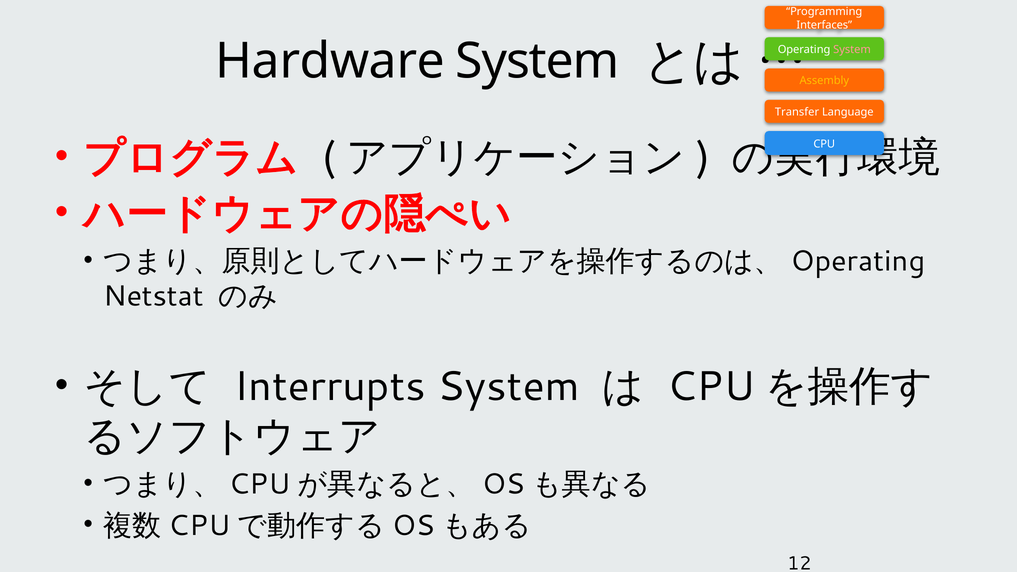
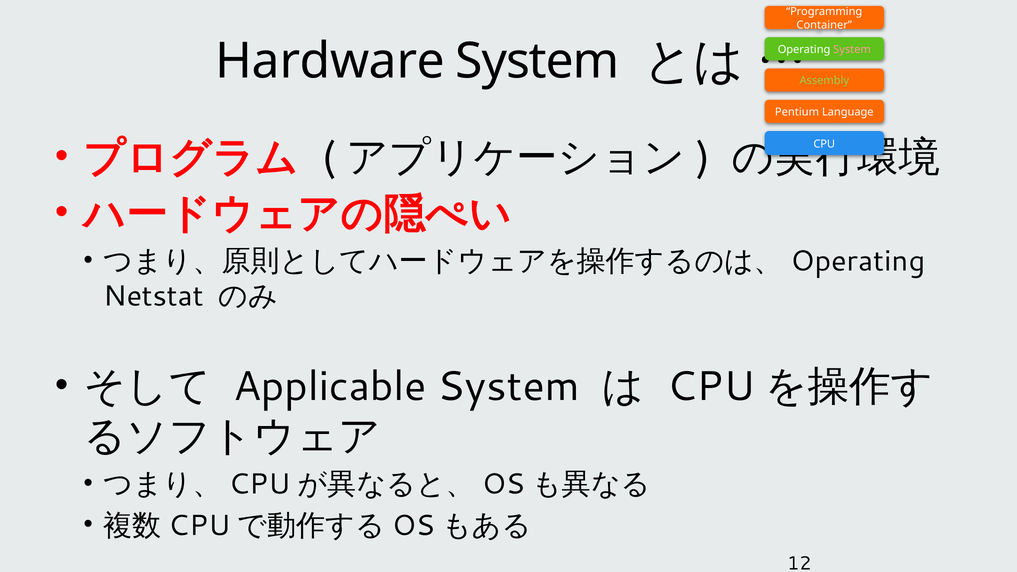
Interfaces: Interfaces -> Container
Assembly colour: yellow -> light green
Transfer: Transfer -> Pentium
Interrupts: Interrupts -> Applicable
